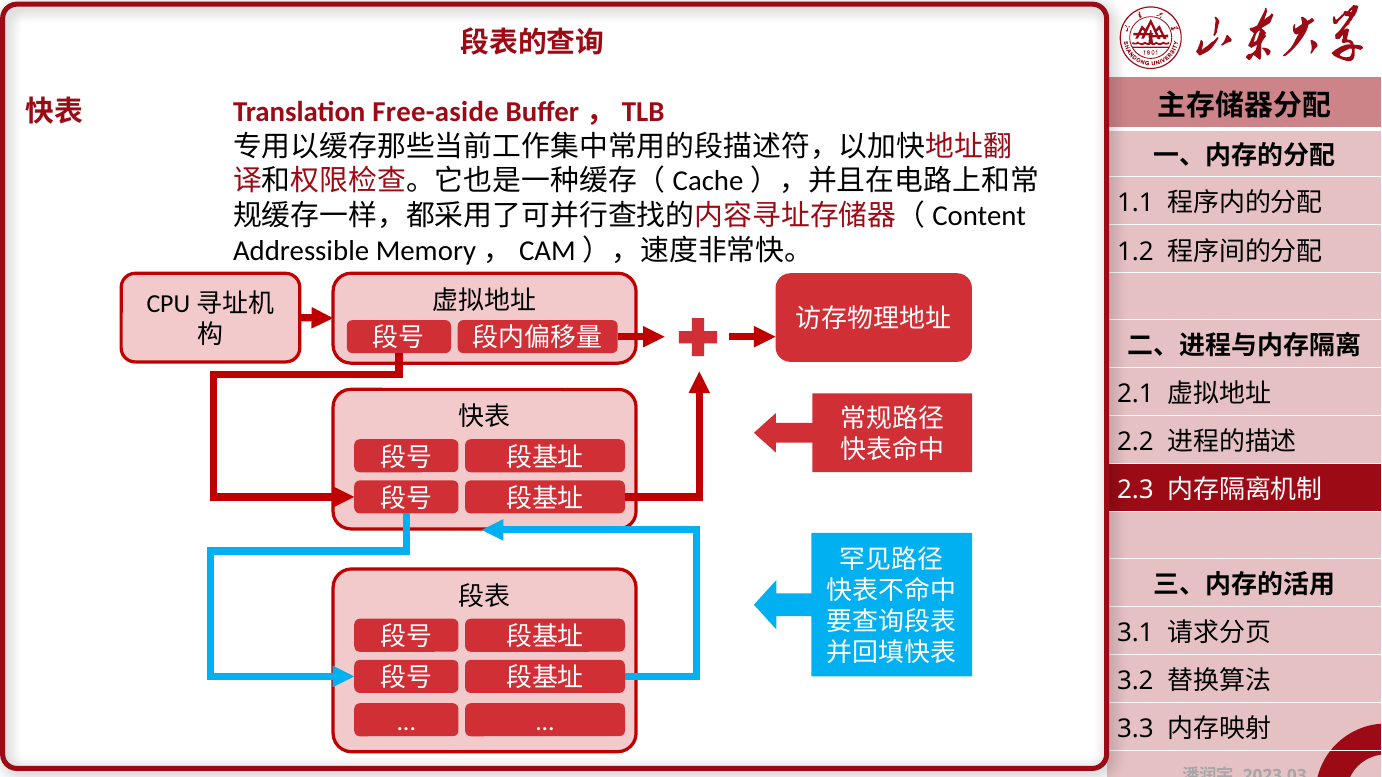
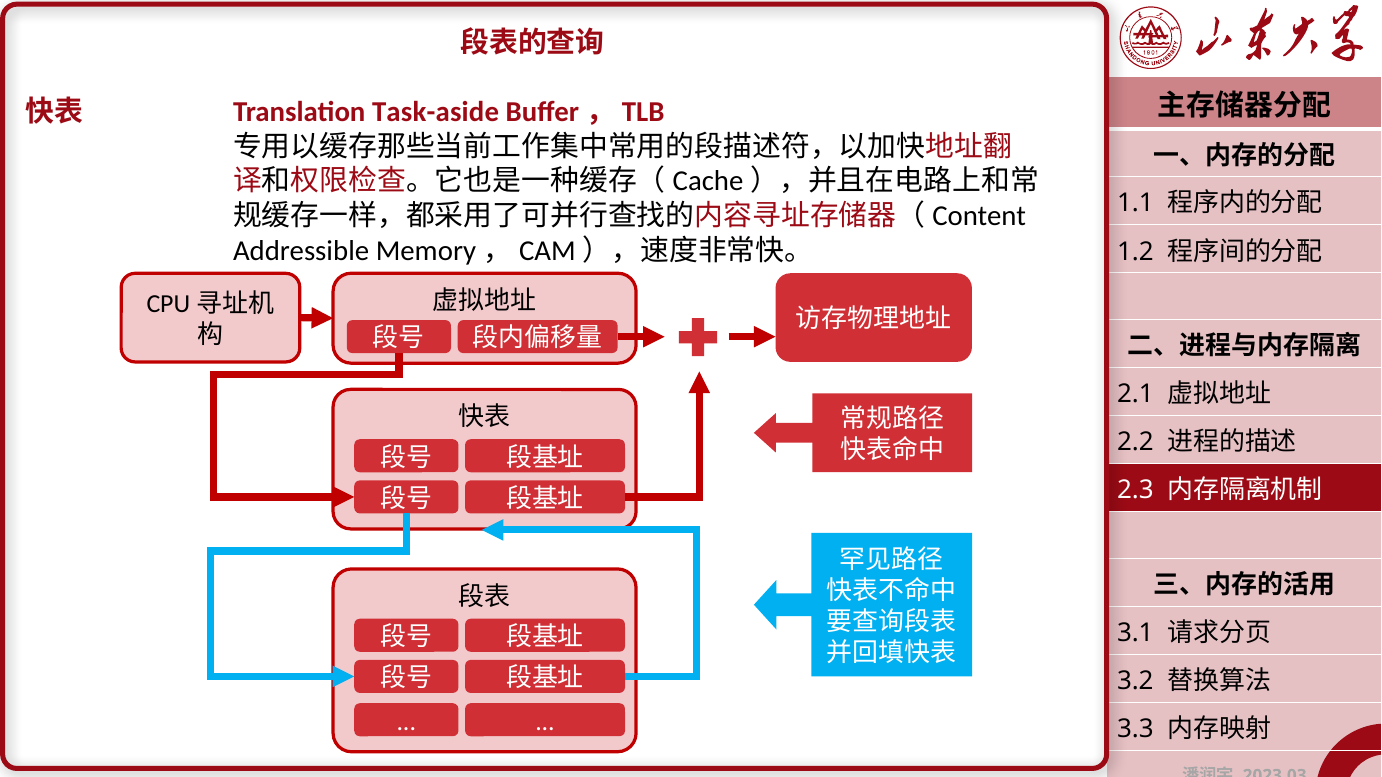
Free-aside: Free-aside -> Task-aside
